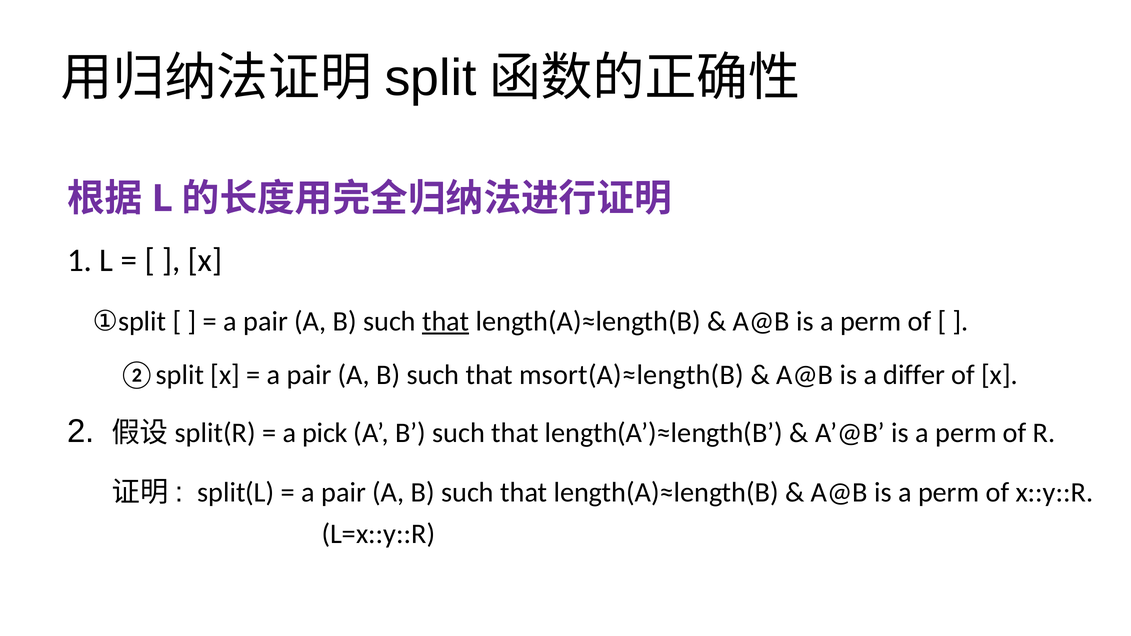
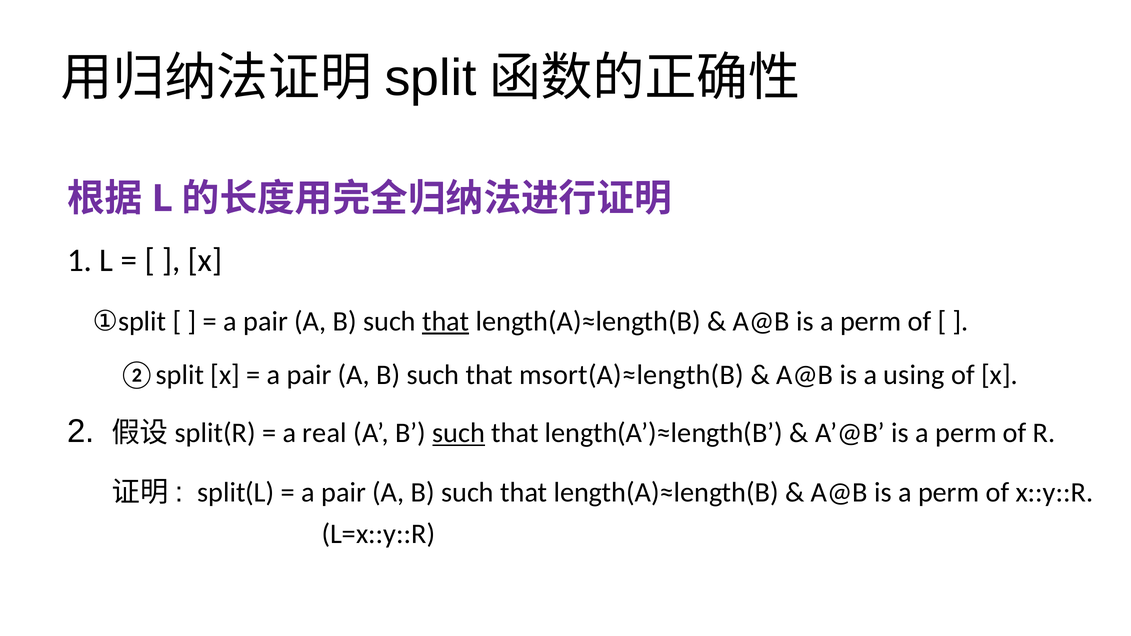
differ: differ -> using
pick: pick -> real
such at (459, 433) underline: none -> present
